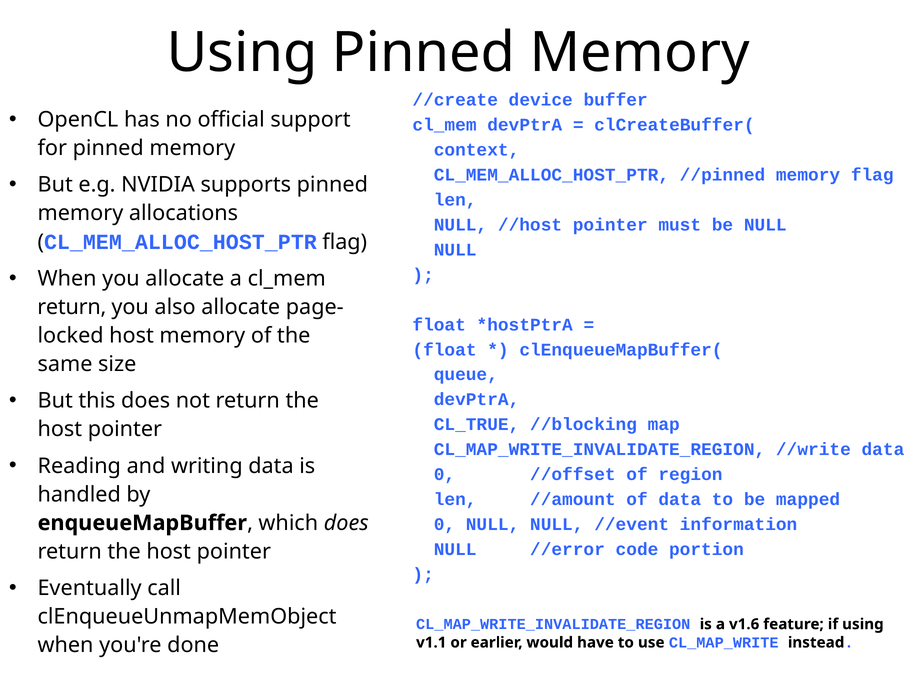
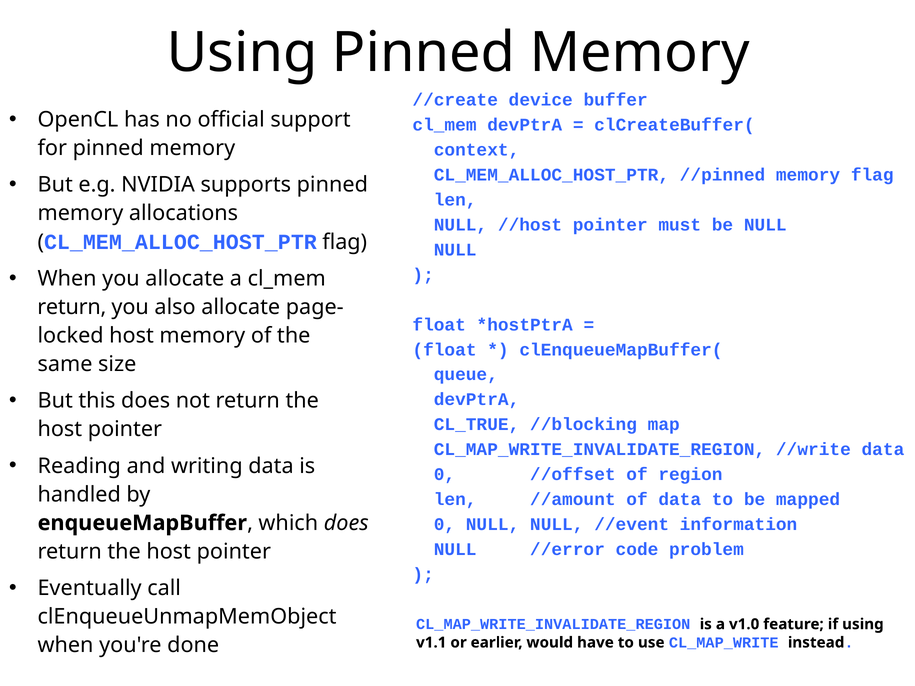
portion: portion -> problem
v1.6: v1.6 -> v1.0
